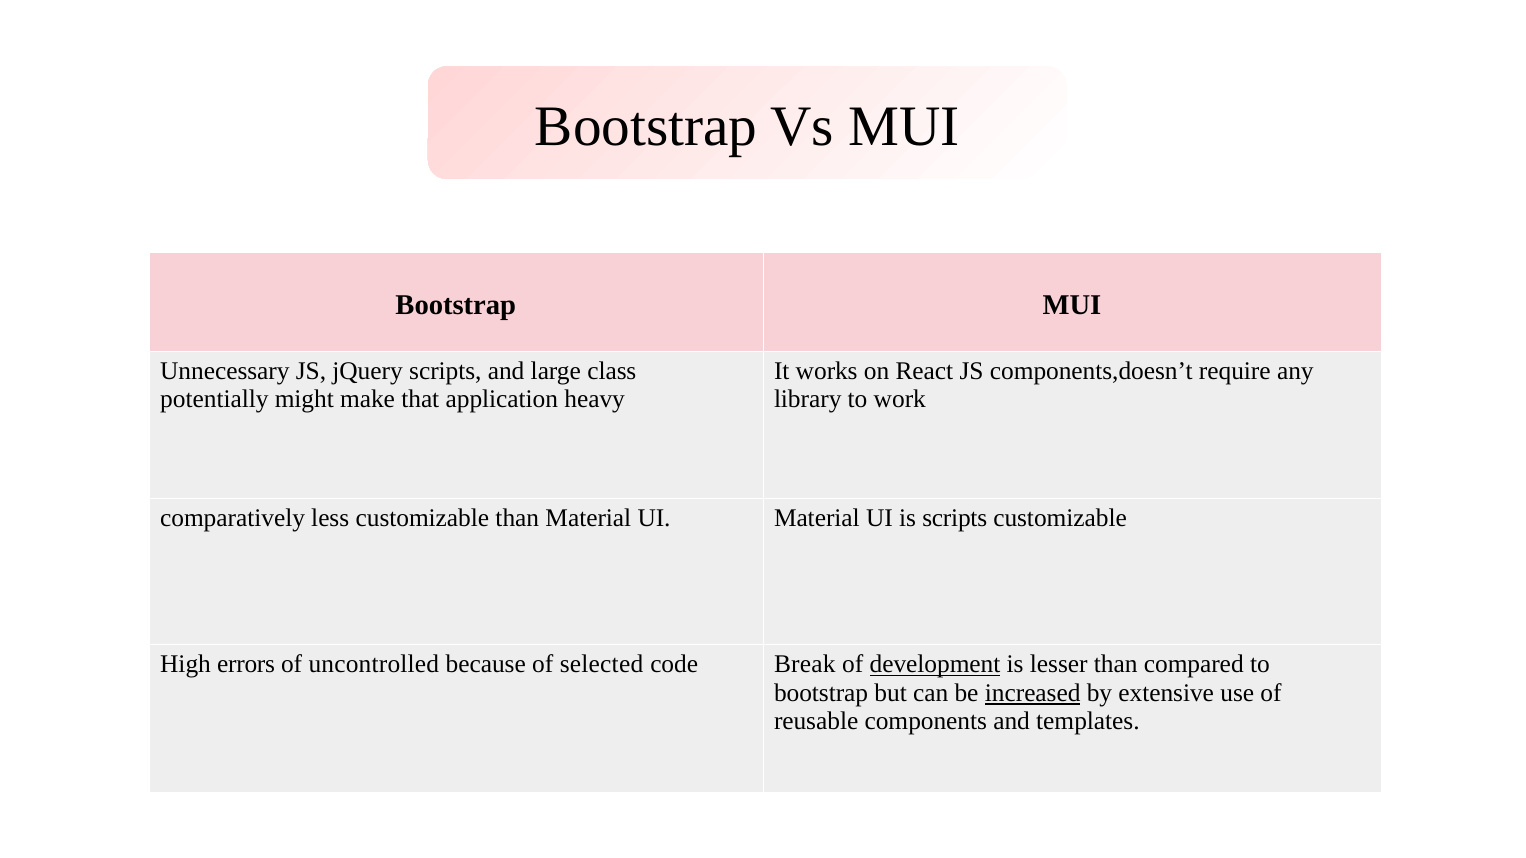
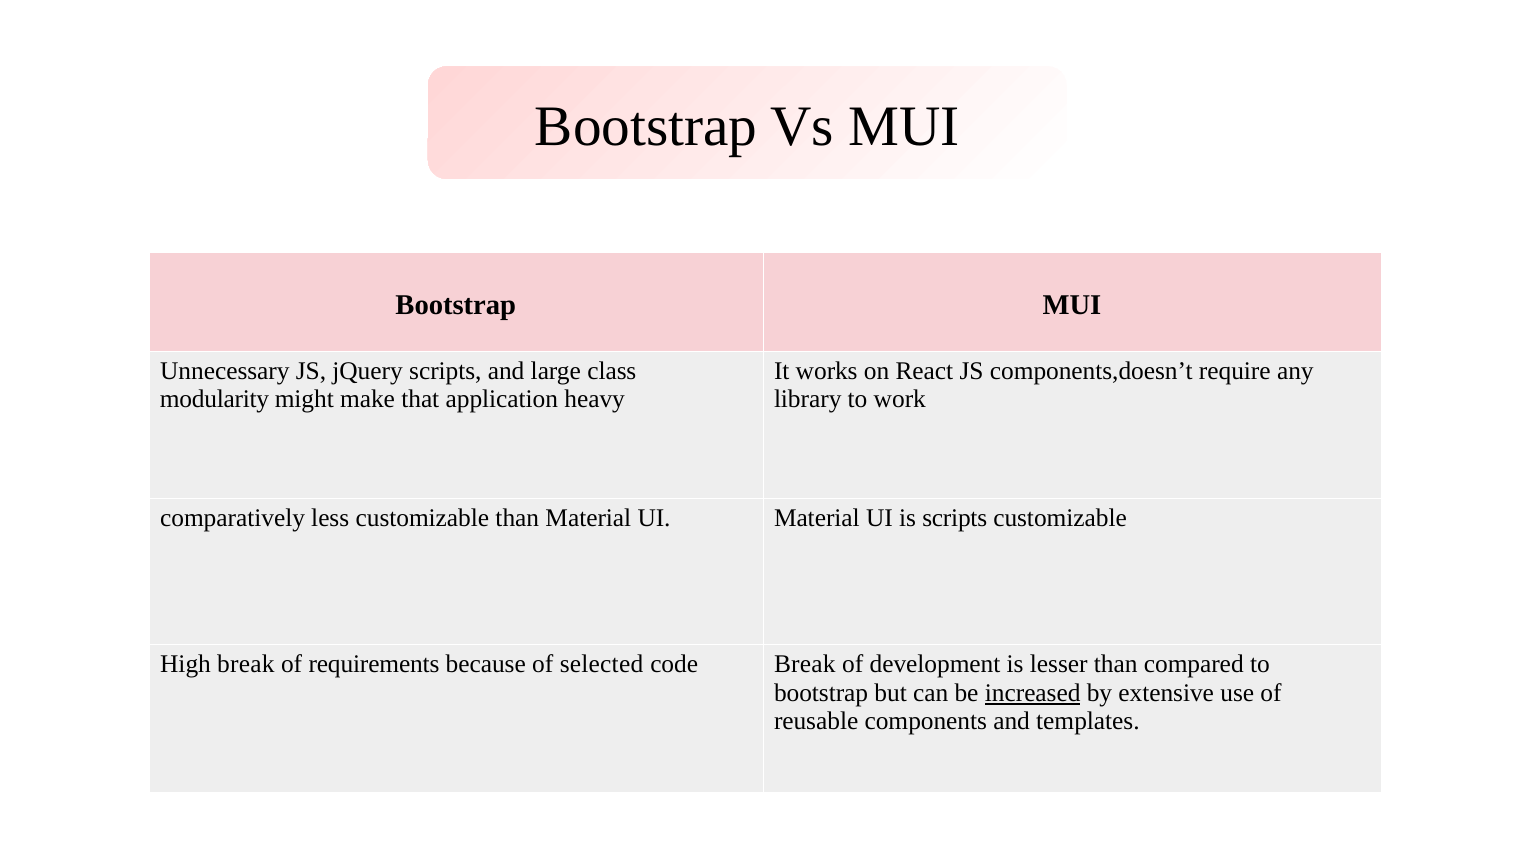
potentially: potentially -> modularity
High errors: errors -> break
uncontrolled: uncontrolled -> requirements
development underline: present -> none
